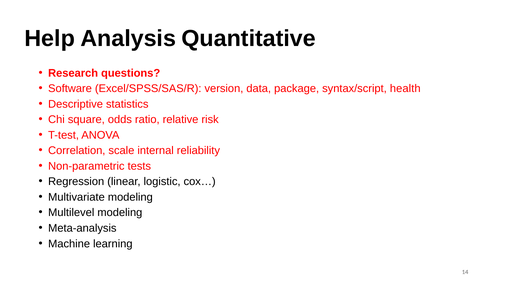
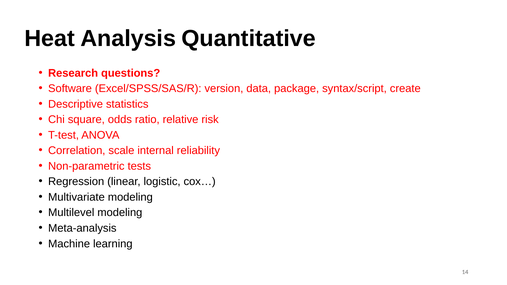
Help: Help -> Heat
health: health -> create
